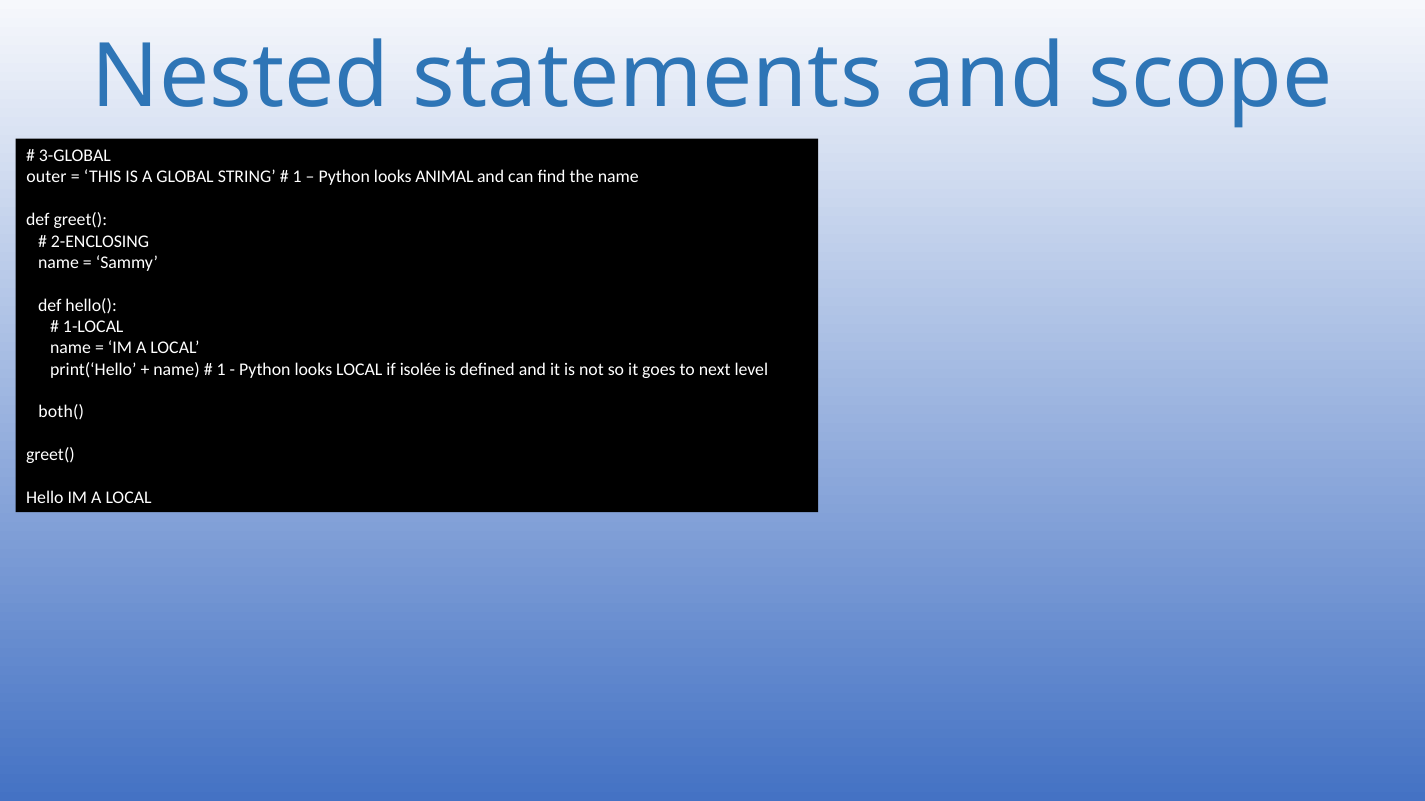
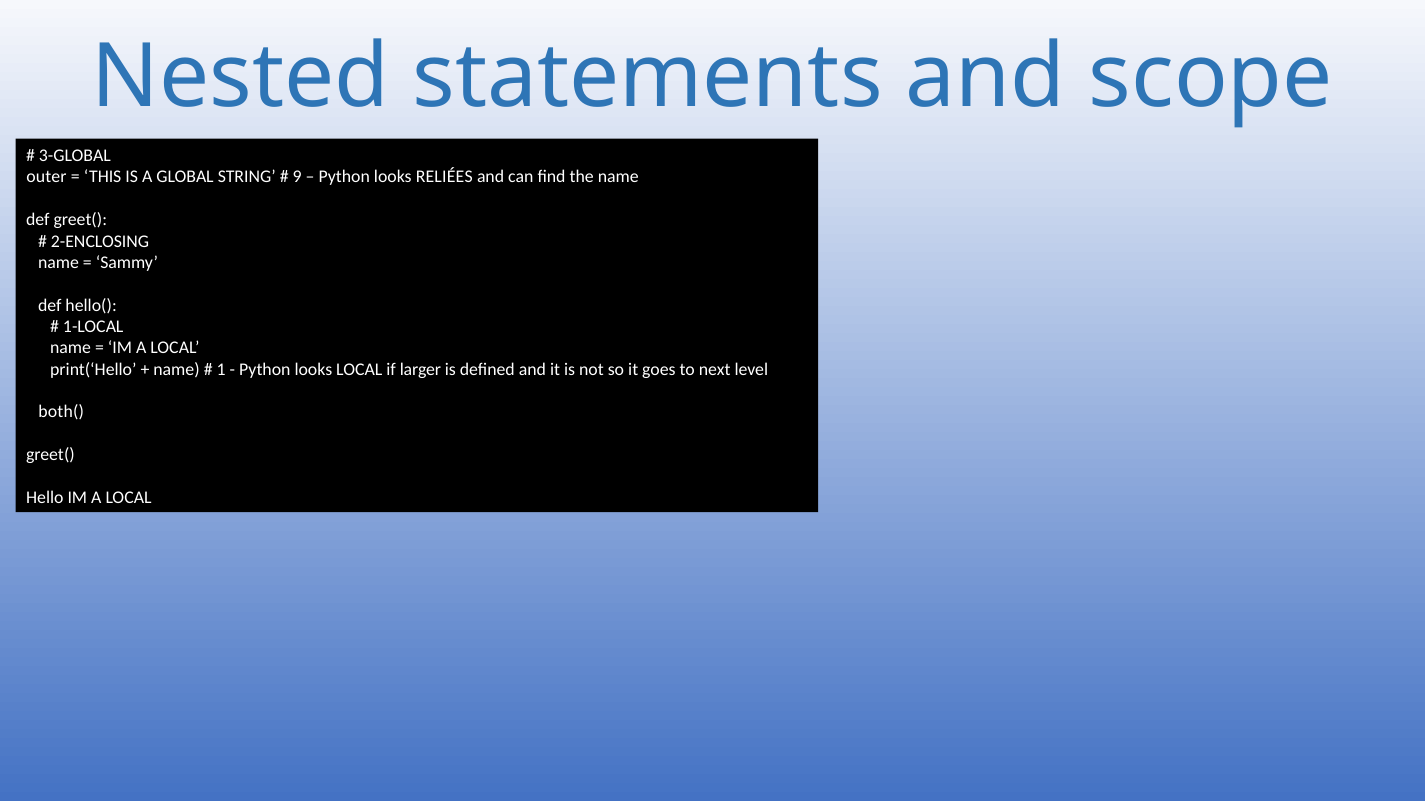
1 at (297, 177): 1 -> 9
ANIMAL: ANIMAL -> RELIÉES
isolée: isolée -> larger
